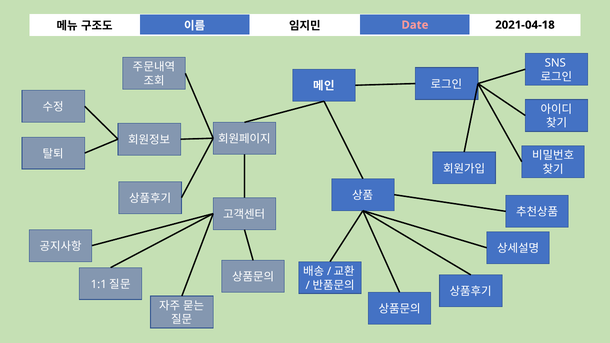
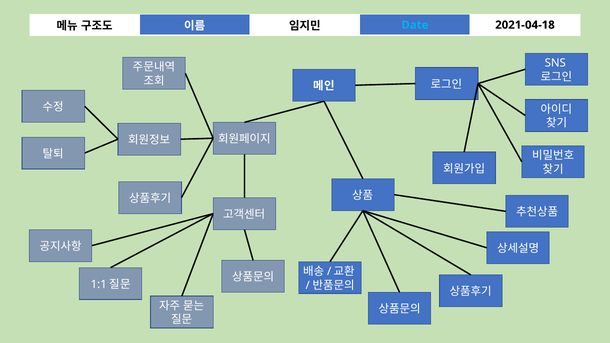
Date colour: pink -> light blue
